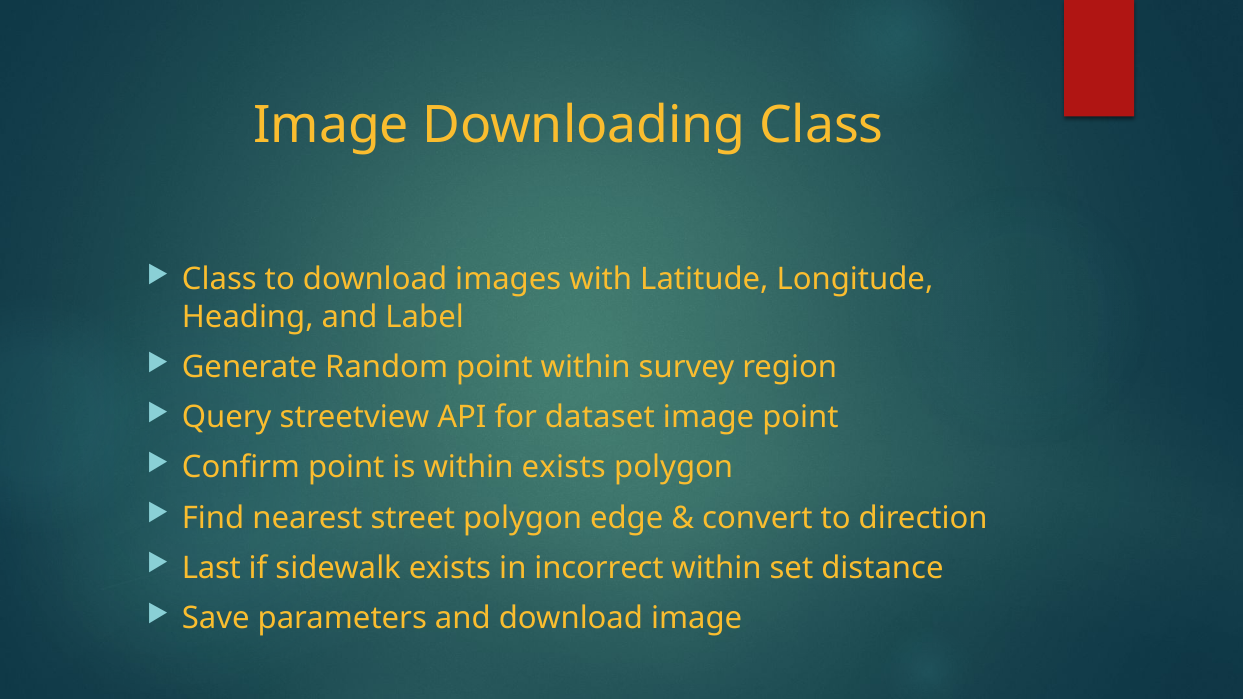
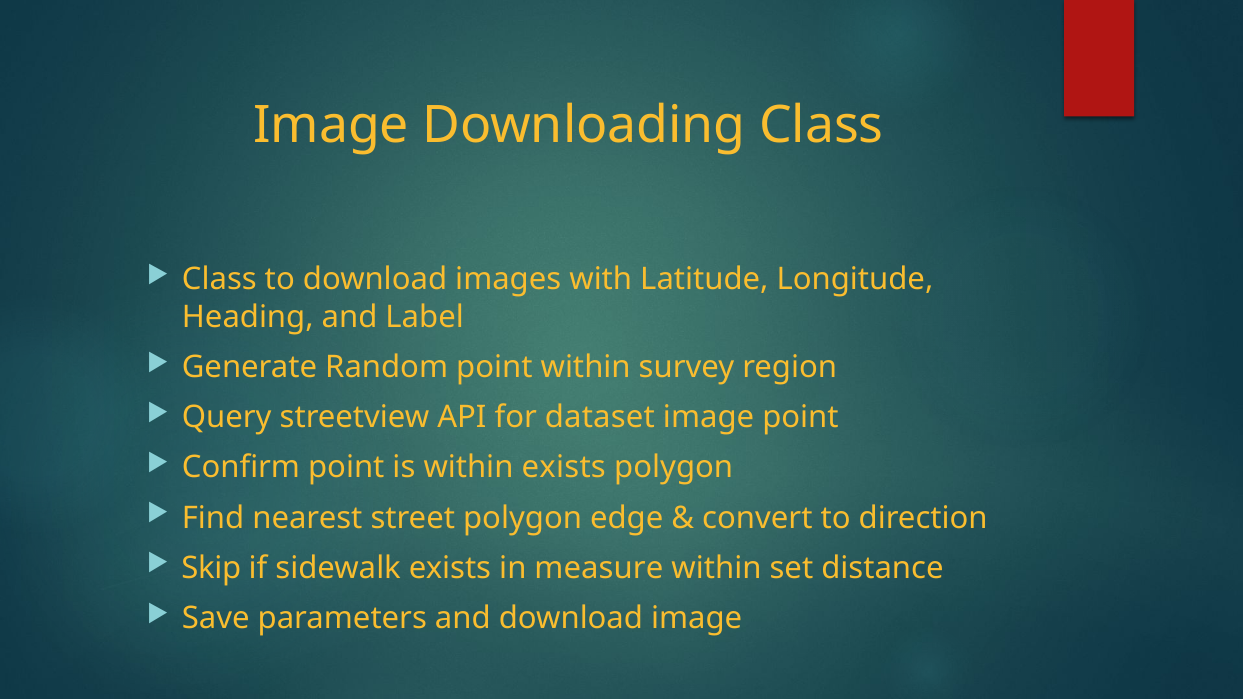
Last: Last -> Skip
incorrect: incorrect -> measure
